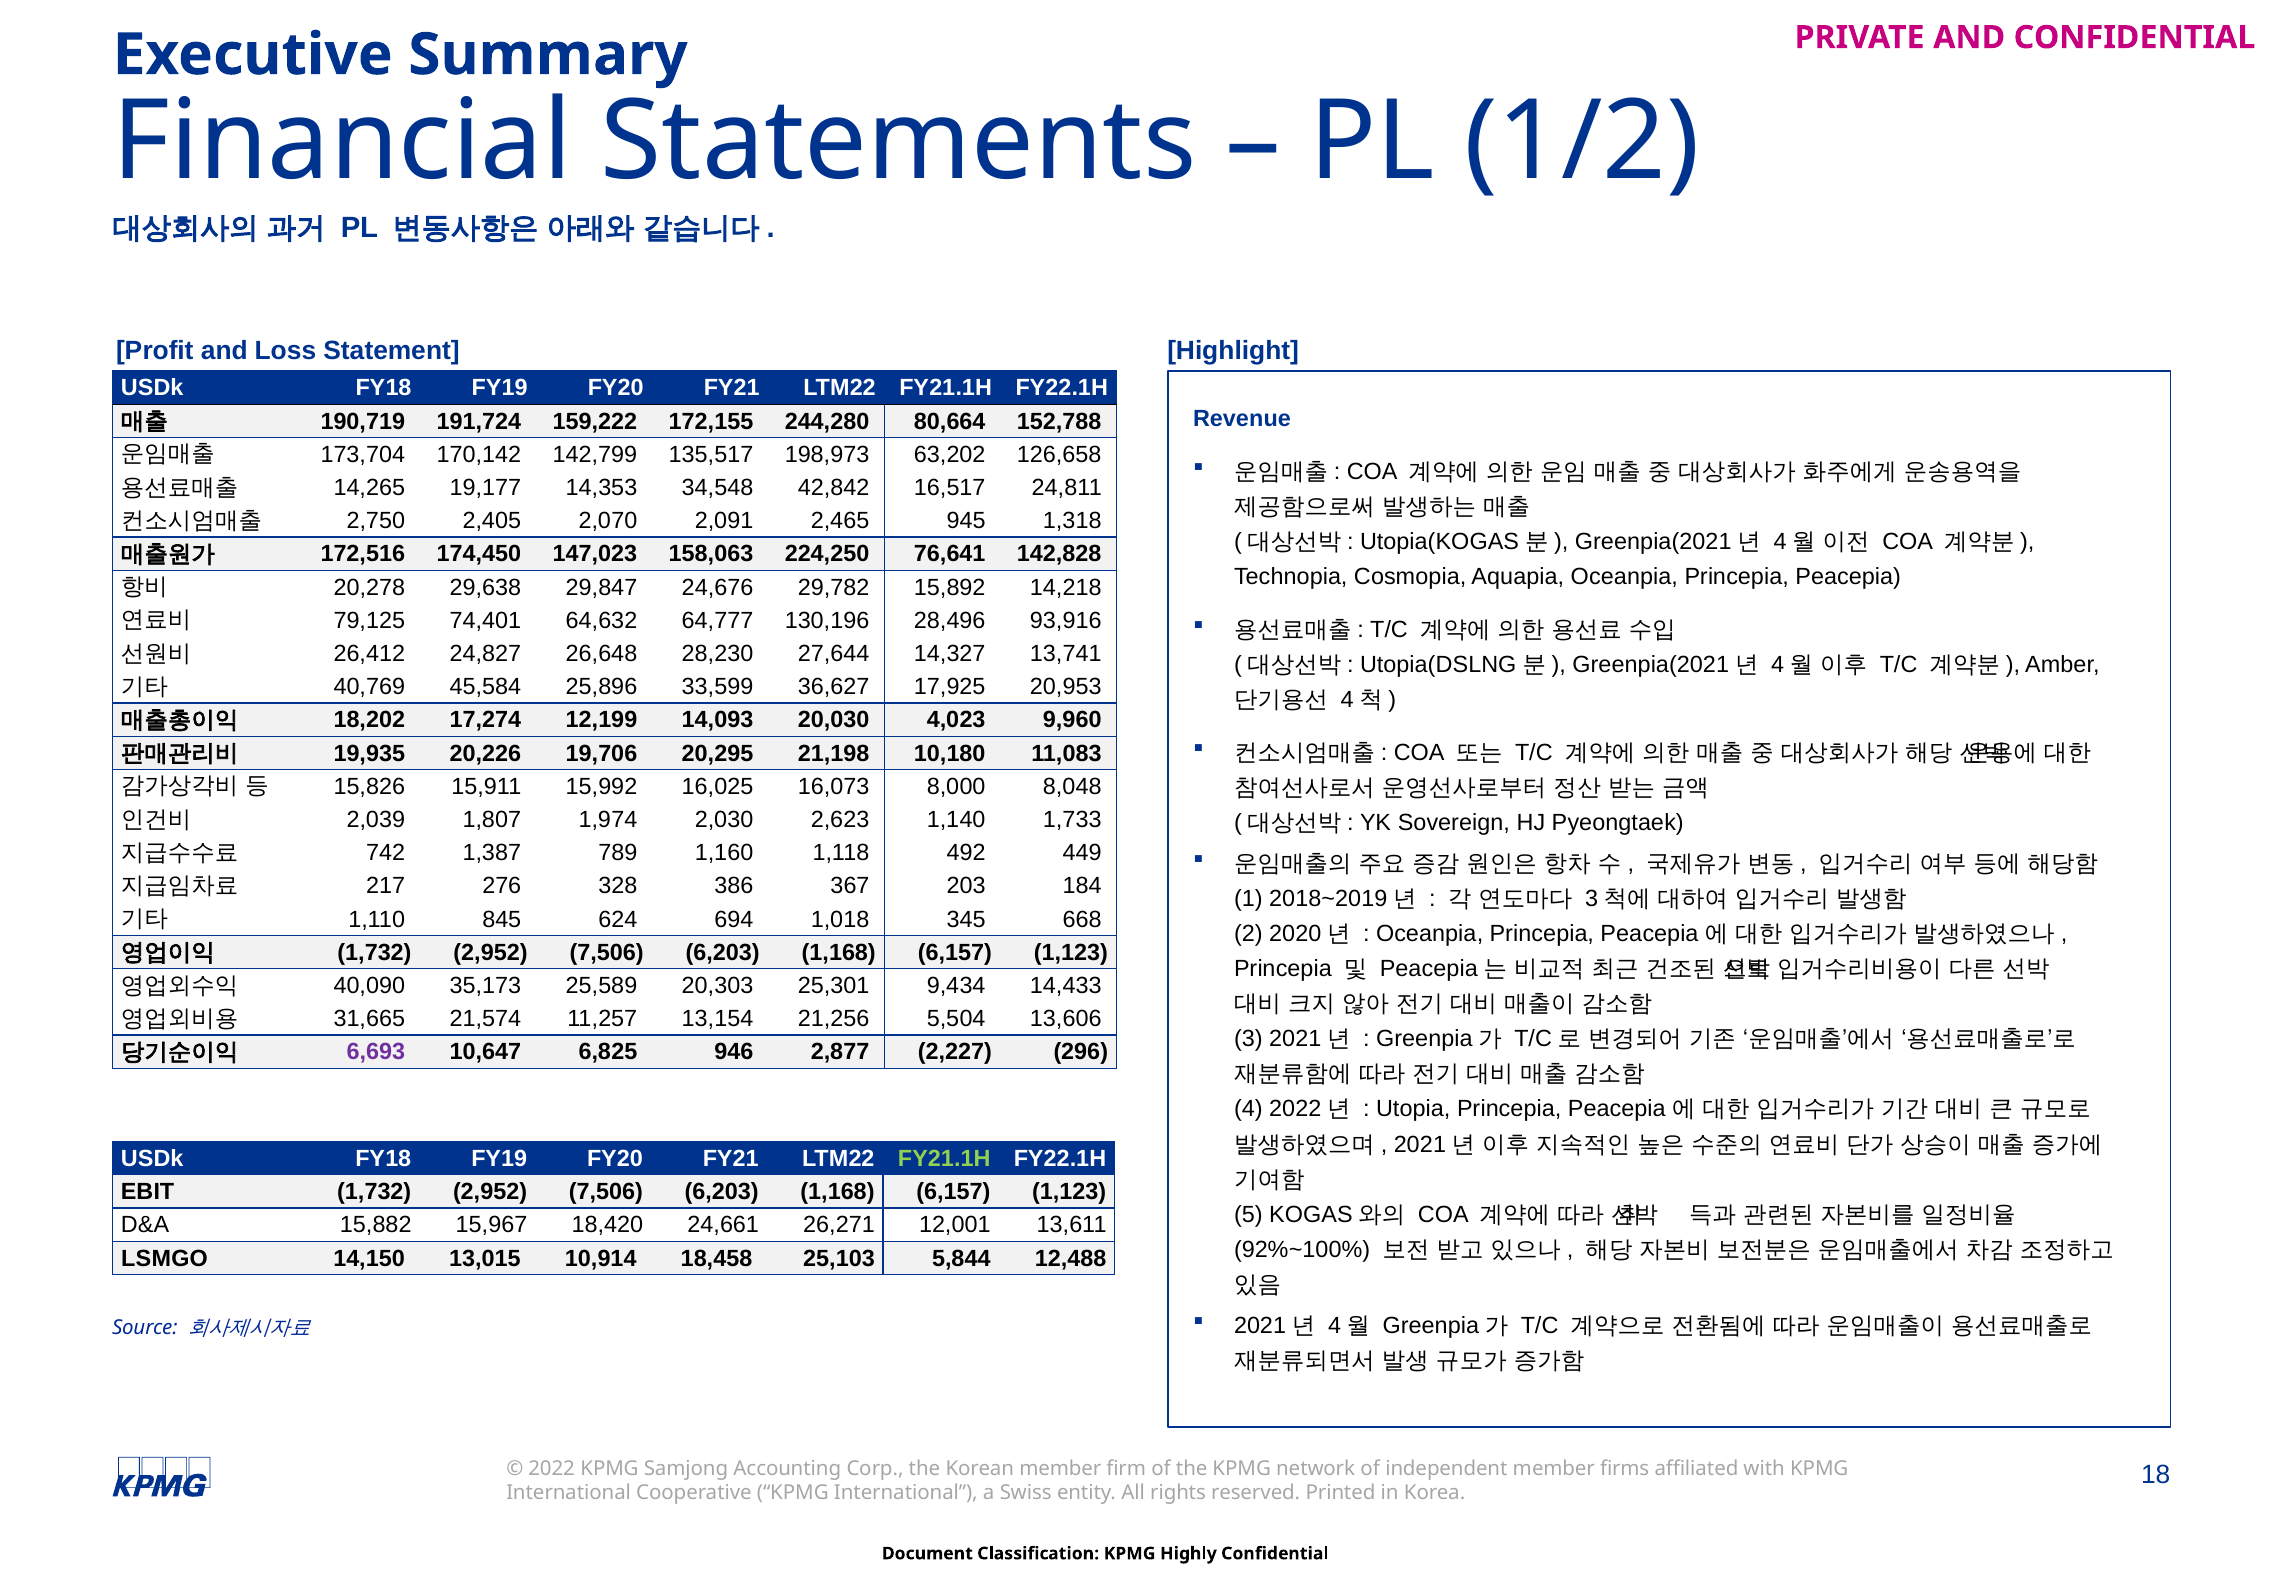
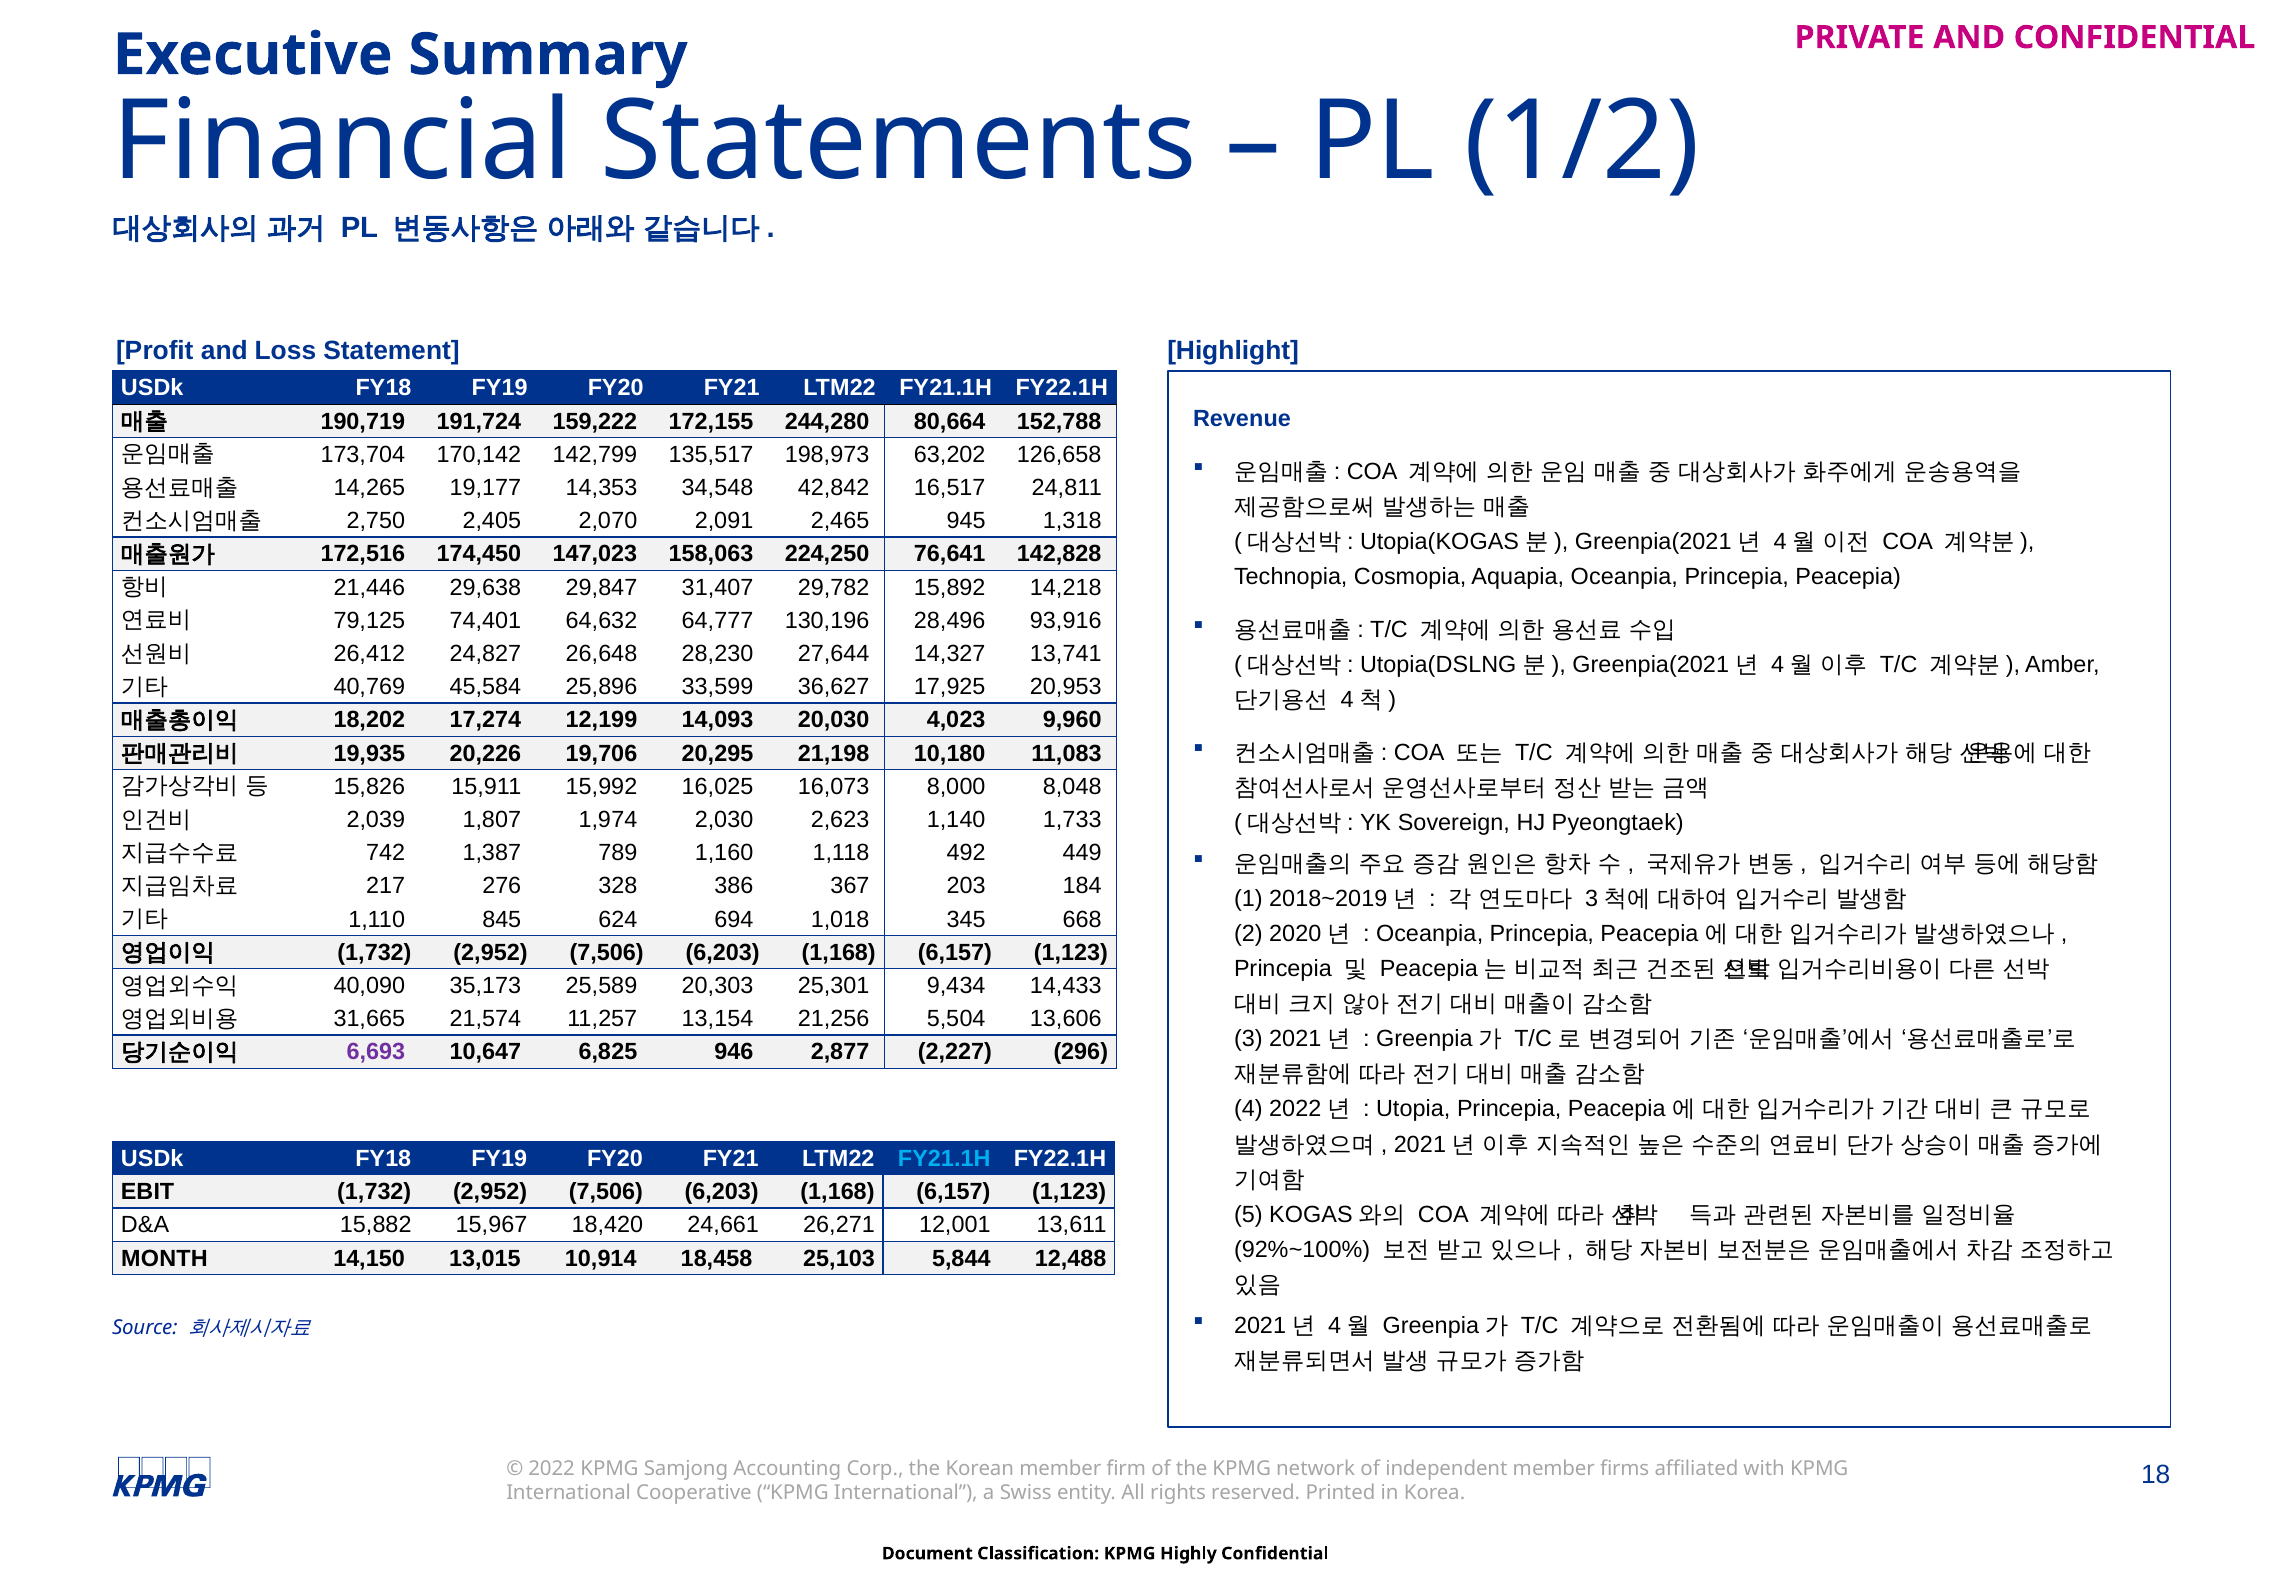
20,278: 20,278 -> 21,446
24,676: 24,676 -> 31,407
FY21.1H at (944, 1158) colour: light green -> light blue
LSMGO: LSMGO -> MONTH
